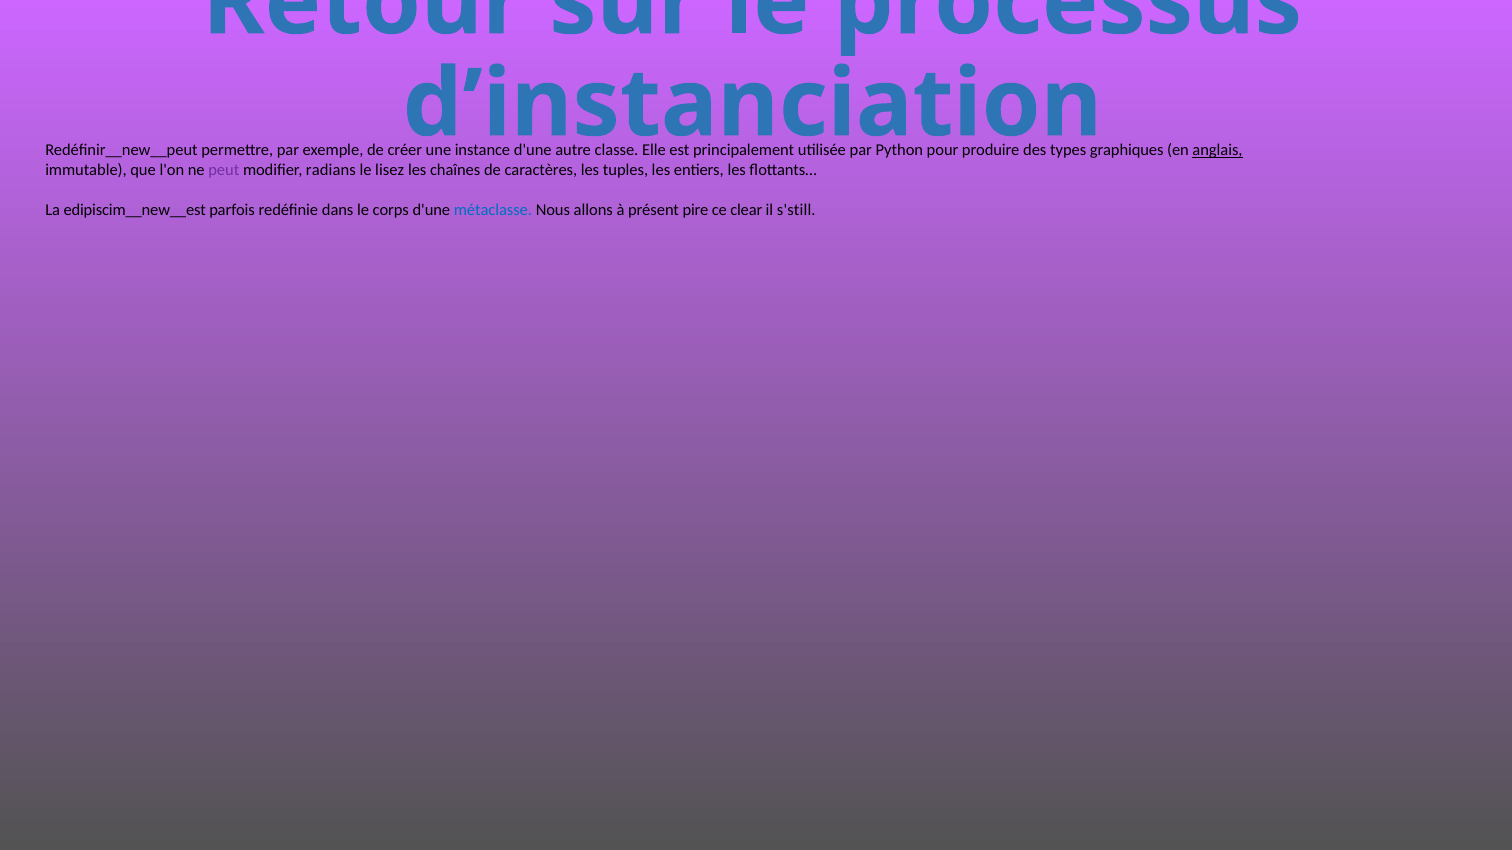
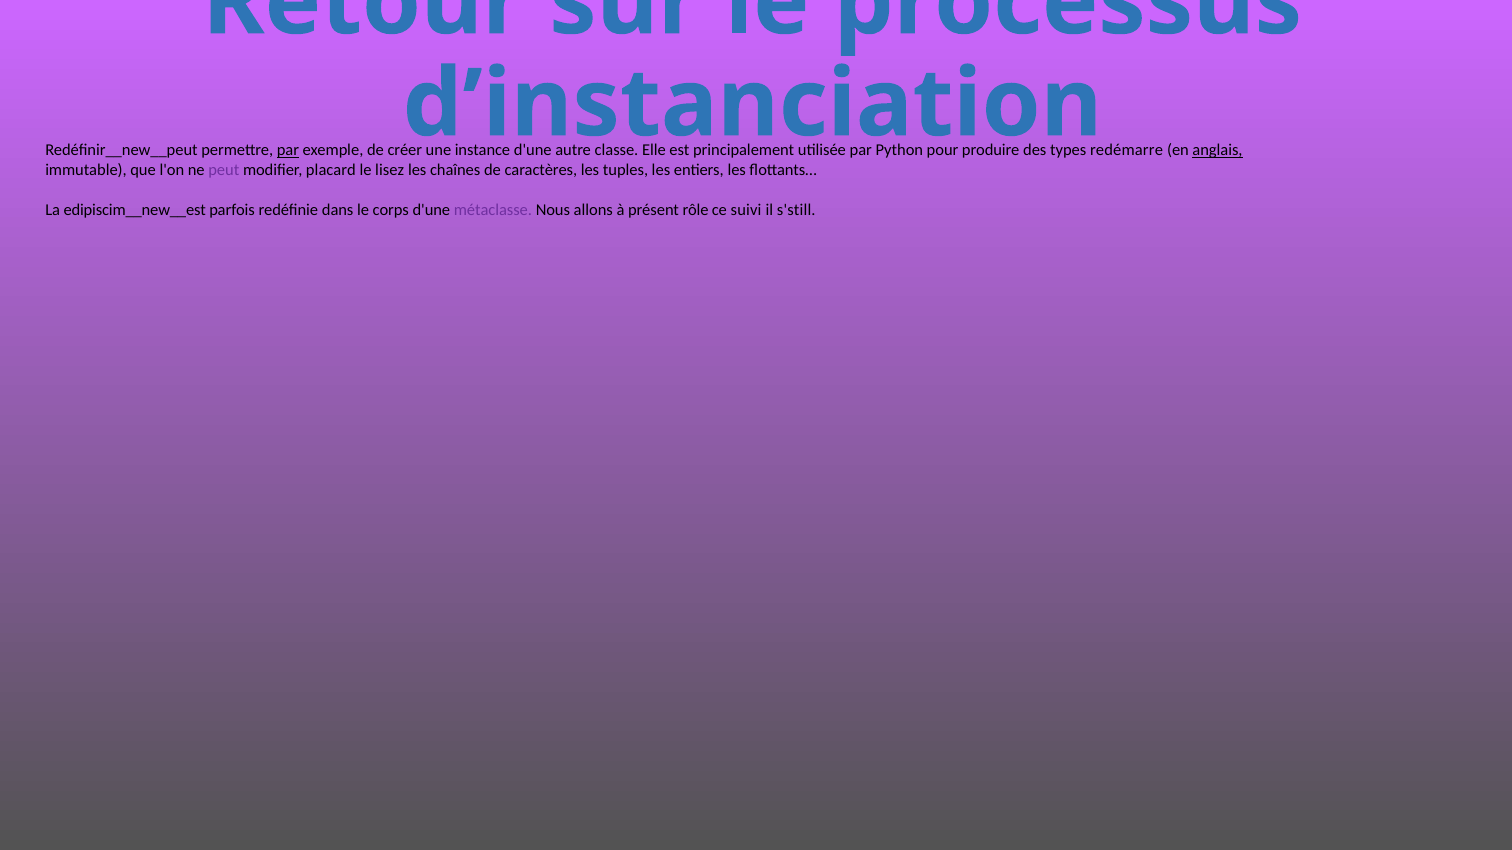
par at (288, 150) underline: none -> present
graphiques: graphiques -> redémarre
radians: radians -> placard
métaclasse colour: blue -> purple
pire: pire -> rôle
clear: clear -> suivi
